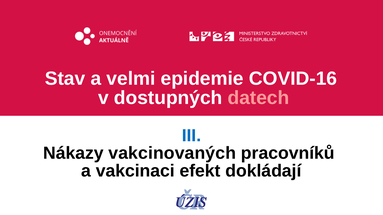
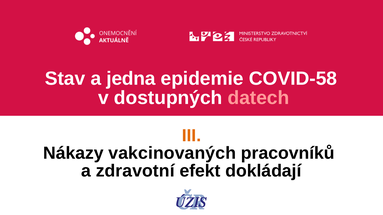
velmi: velmi -> jedna
COVID-16: COVID-16 -> COVID-58
III colour: blue -> orange
vakcinaci: vakcinaci -> zdravotní
